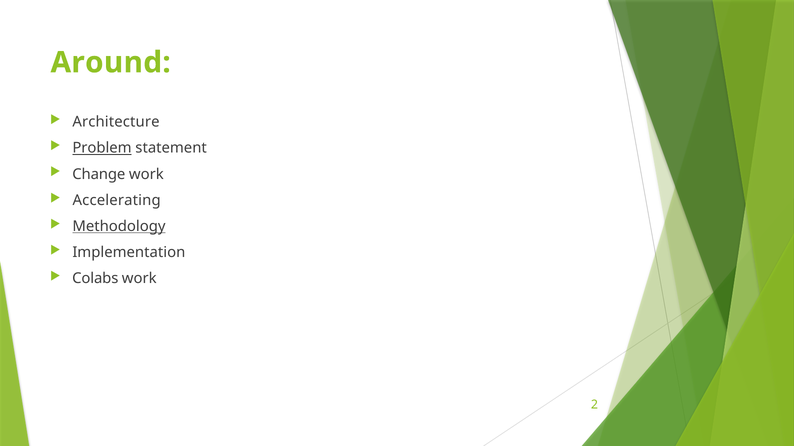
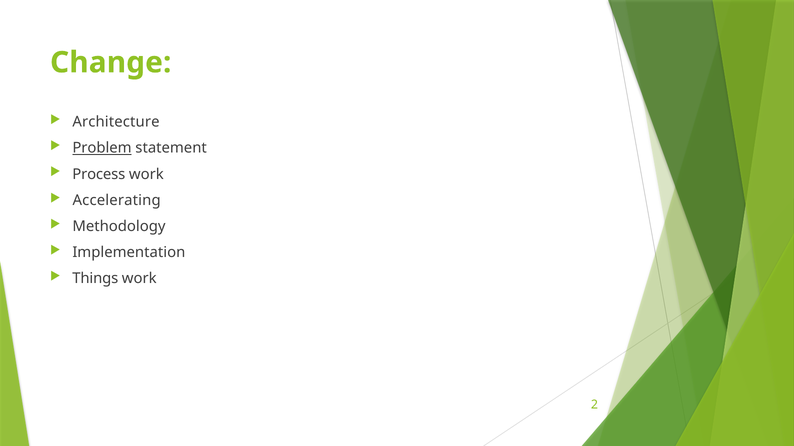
Around: Around -> Change
Change: Change -> Process
Methodology underline: present -> none
Colabs: Colabs -> Things
